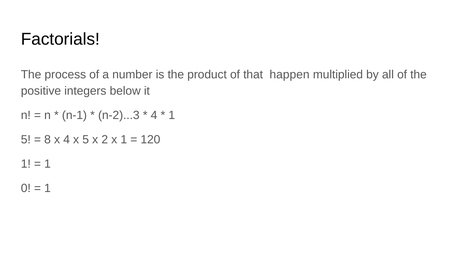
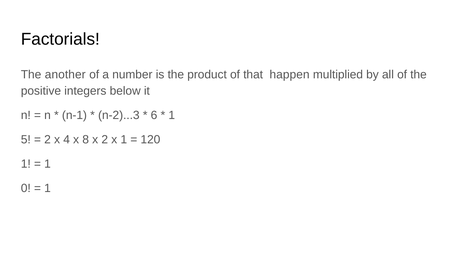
process: process -> another
4 at (154, 115): 4 -> 6
8 at (48, 139): 8 -> 2
x 5: 5 -> 8
